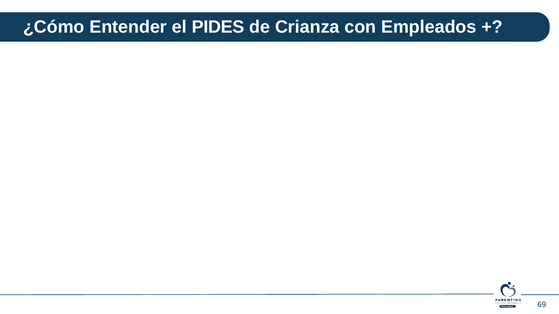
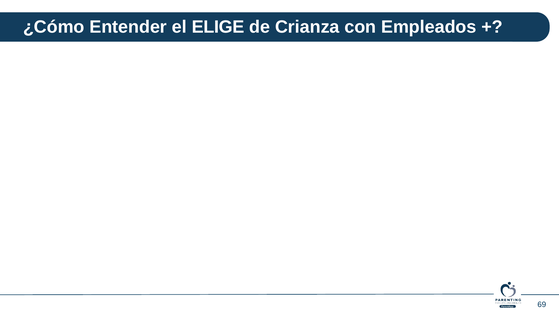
PIDES: PIDES -> ELIGE
